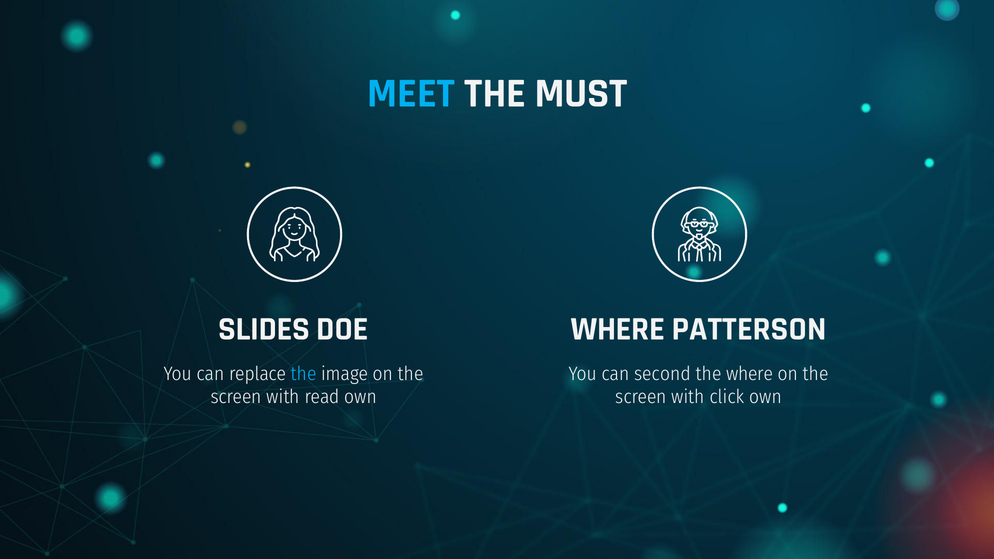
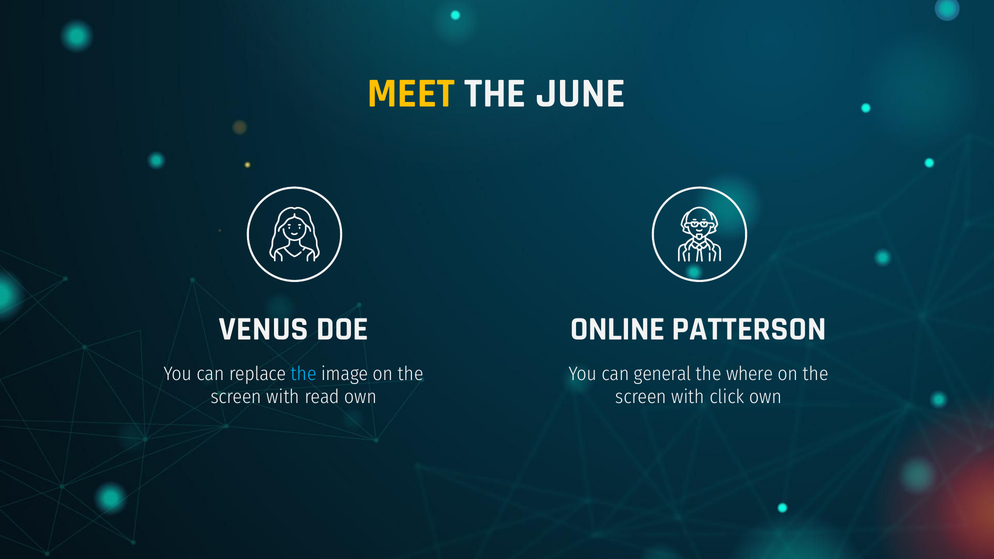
MEET colour: light blue -> yellow
MUST: MUST -> JUNE
SLIDES: SLIDES -> VENUS
WHERE at (618, 329): WHERE -> ONLINE
second: second -> general
